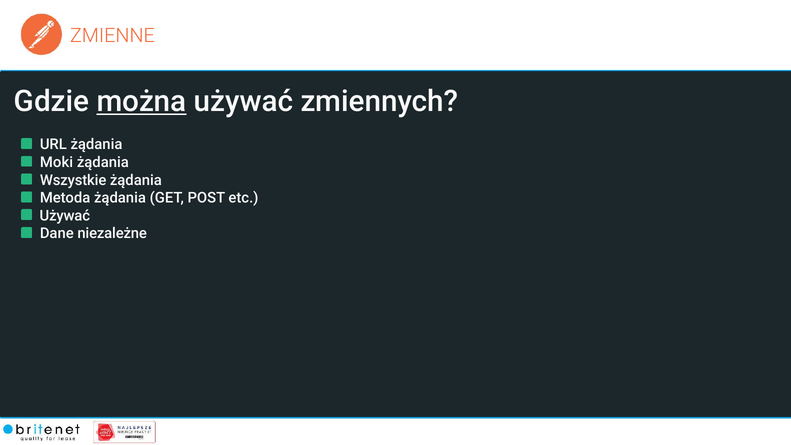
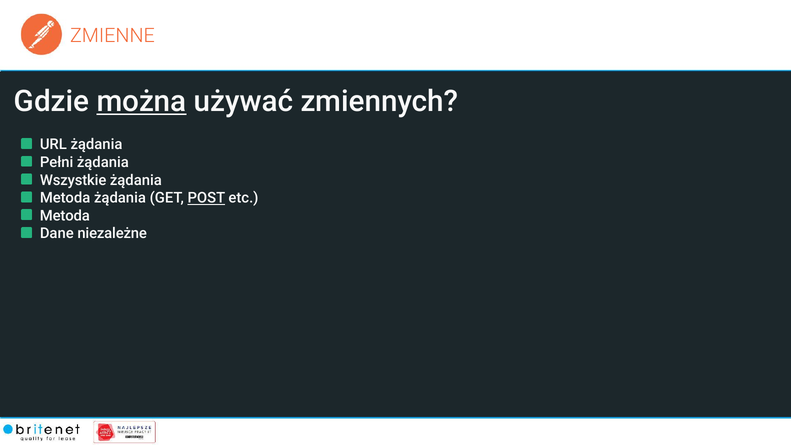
Moki: Moki -> Pełni
POST underline: none -> present
Używać at (65, 216): Używać -> Metoda
